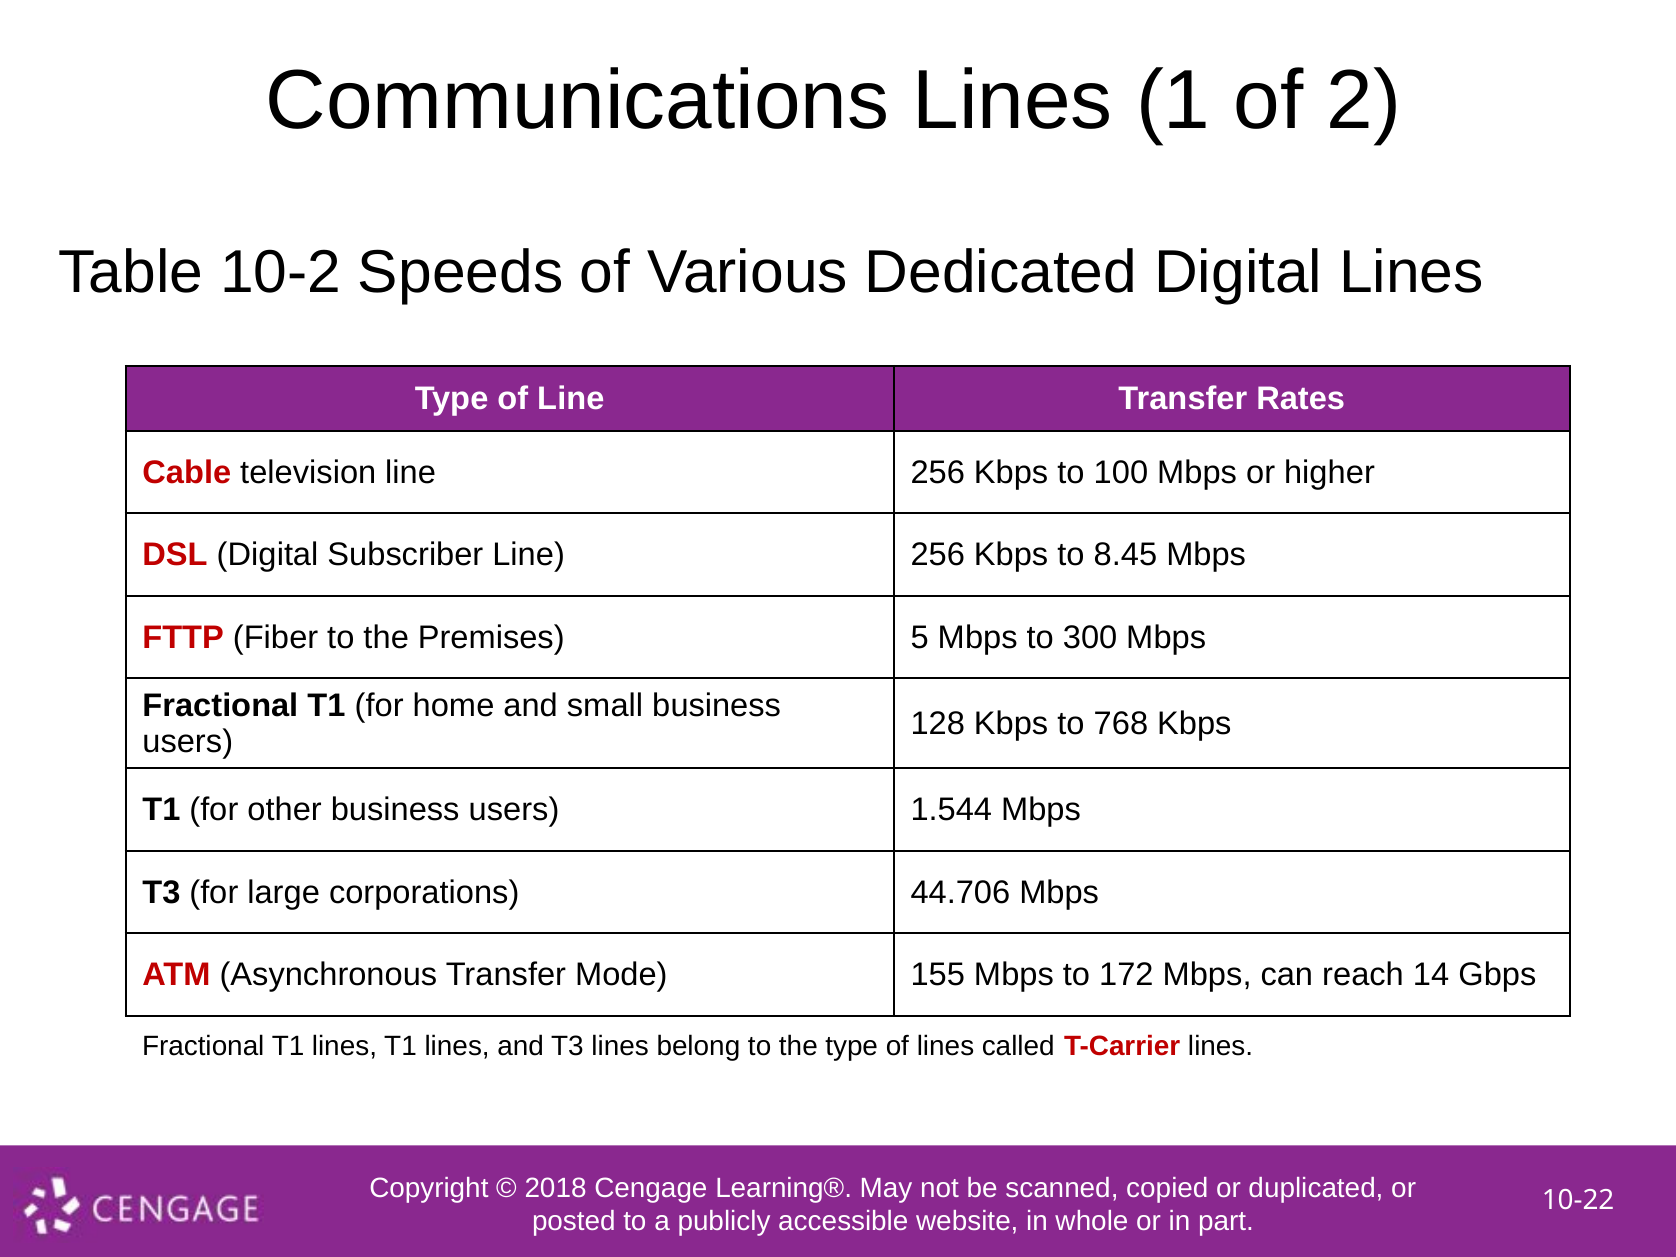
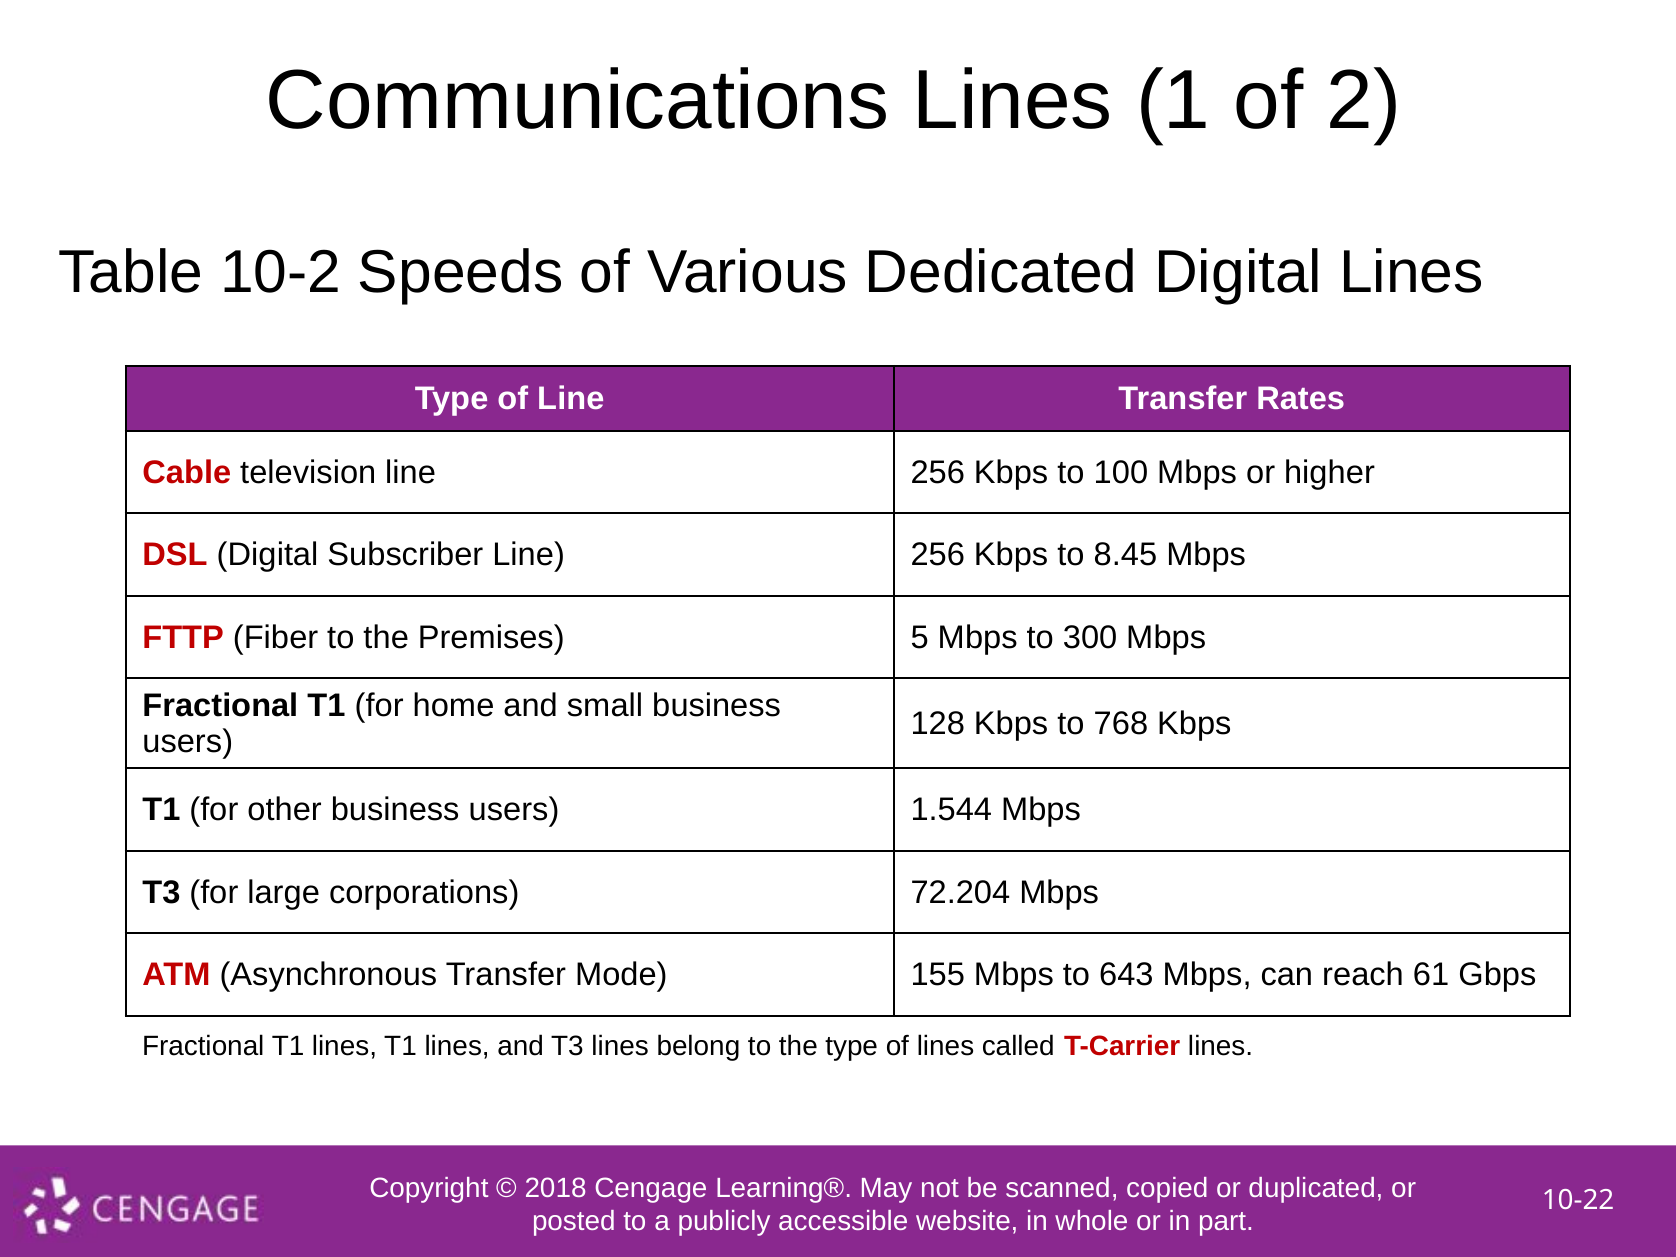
44.706: 44.706 -> 72.204
172: 172 -> 643
14: 14 -> 61
